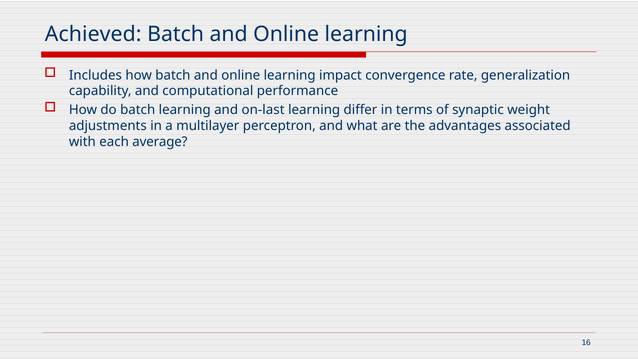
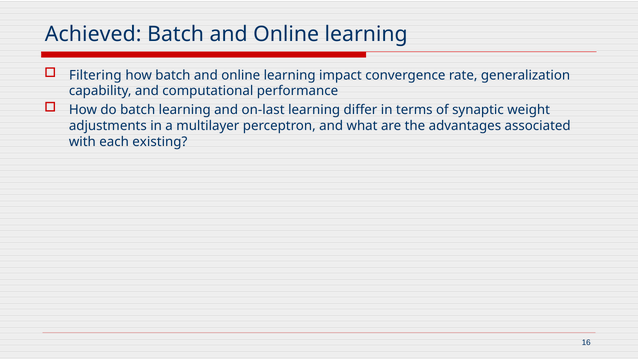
Includes: Includes -> Filtering
average: average -> existing
